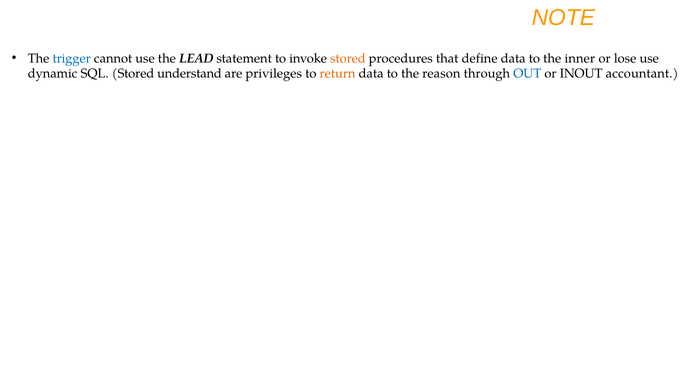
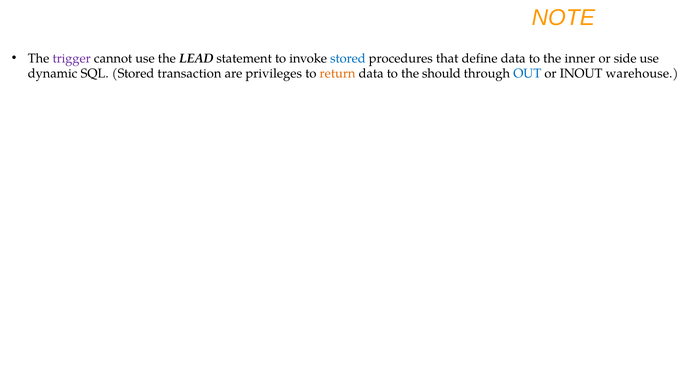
trigger colour: blue -> purple
stored at (348, 58) colour: orange -> blue
lose: lose -> side
understand: understand -> transaction
reason: reason -> should
accountant: accountant -> warehouse
